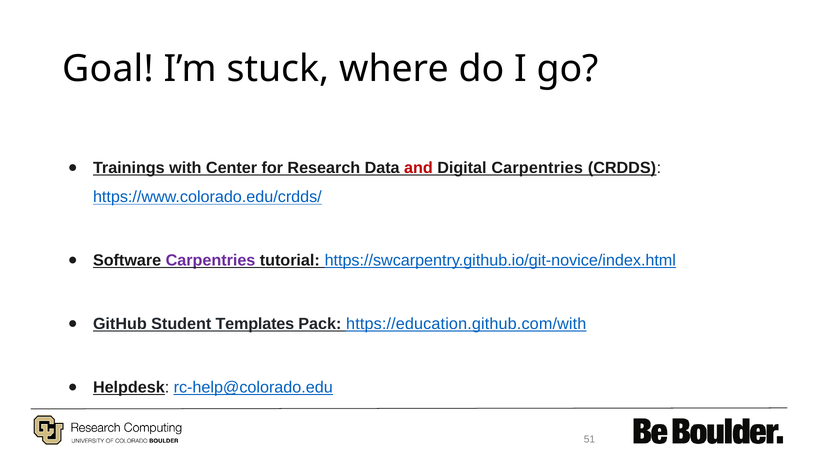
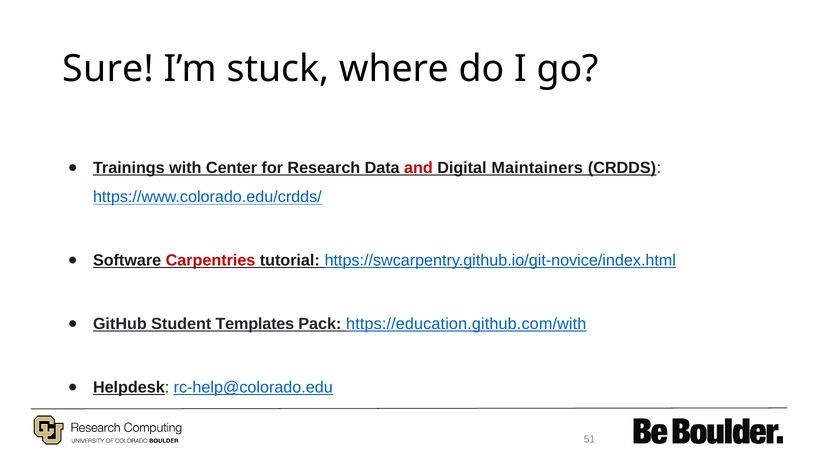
Goal: Goal -> Sure
Digital Carpentries: Carpentries -> Maintainers
Carpentries at (211, 261) colour: purple -> red
